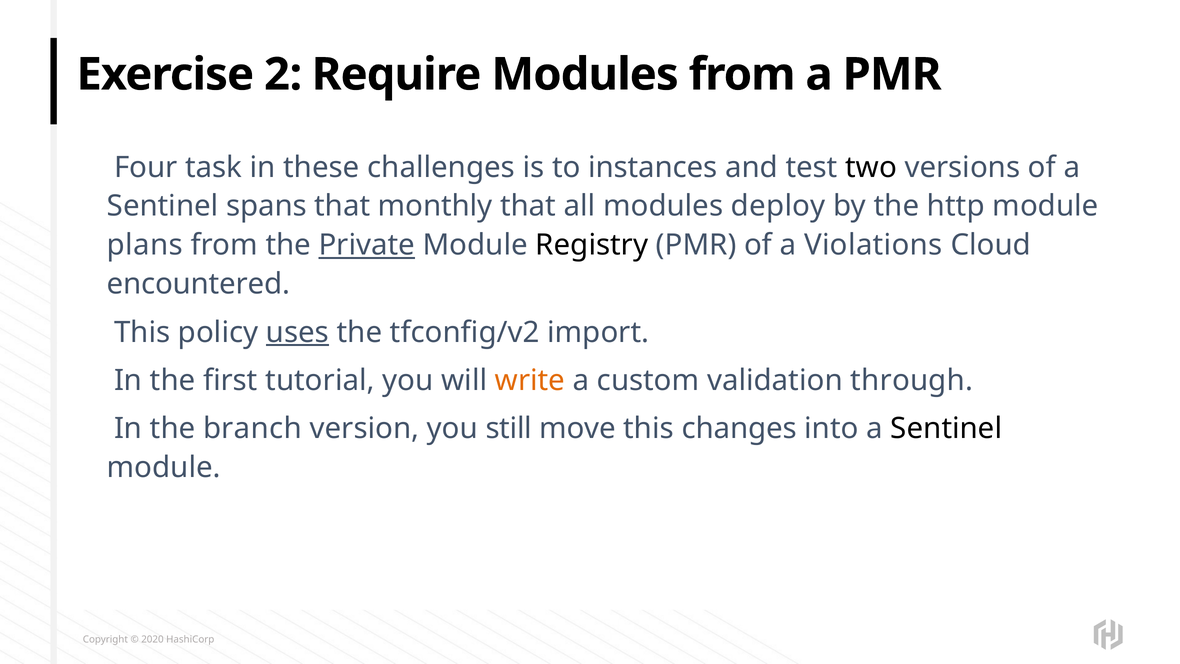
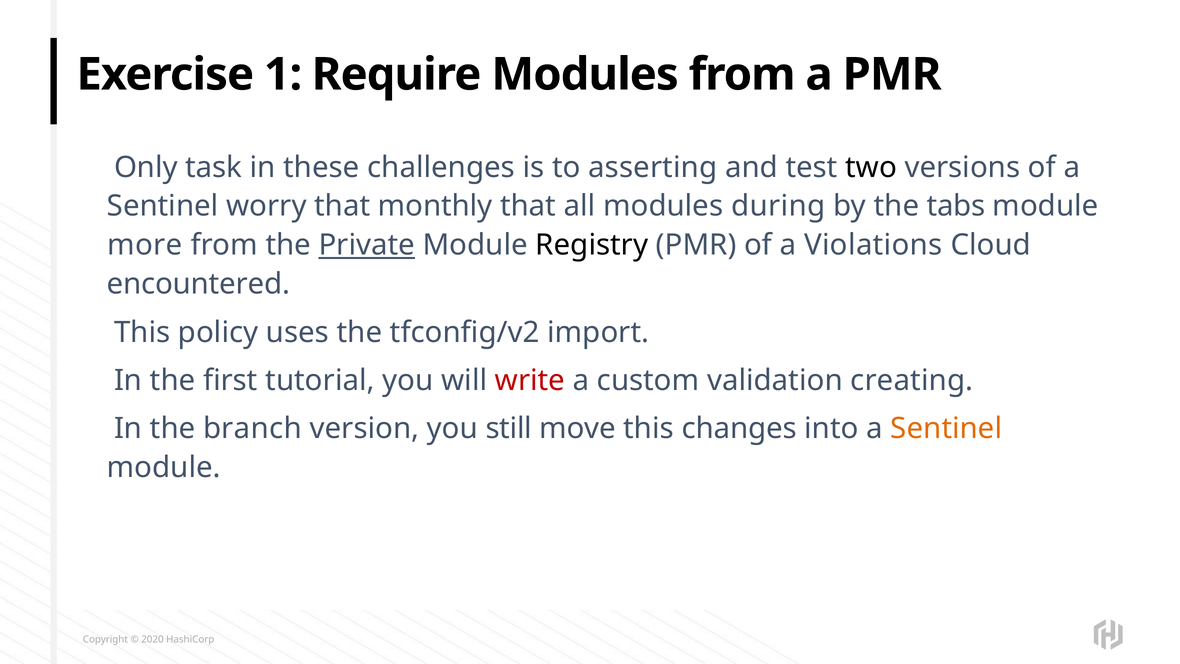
2: 2 -> 1
Four: Four -> Only
instances: instances -> asserting
spans: spans -> worry
deploy: deploy -> during
http: http -> tabs
plans: plans -> more
uses underline: present -> none
write colour: orange -> red
through: through -> creating
Sentinel at (946, 428) colour: black -> orange
